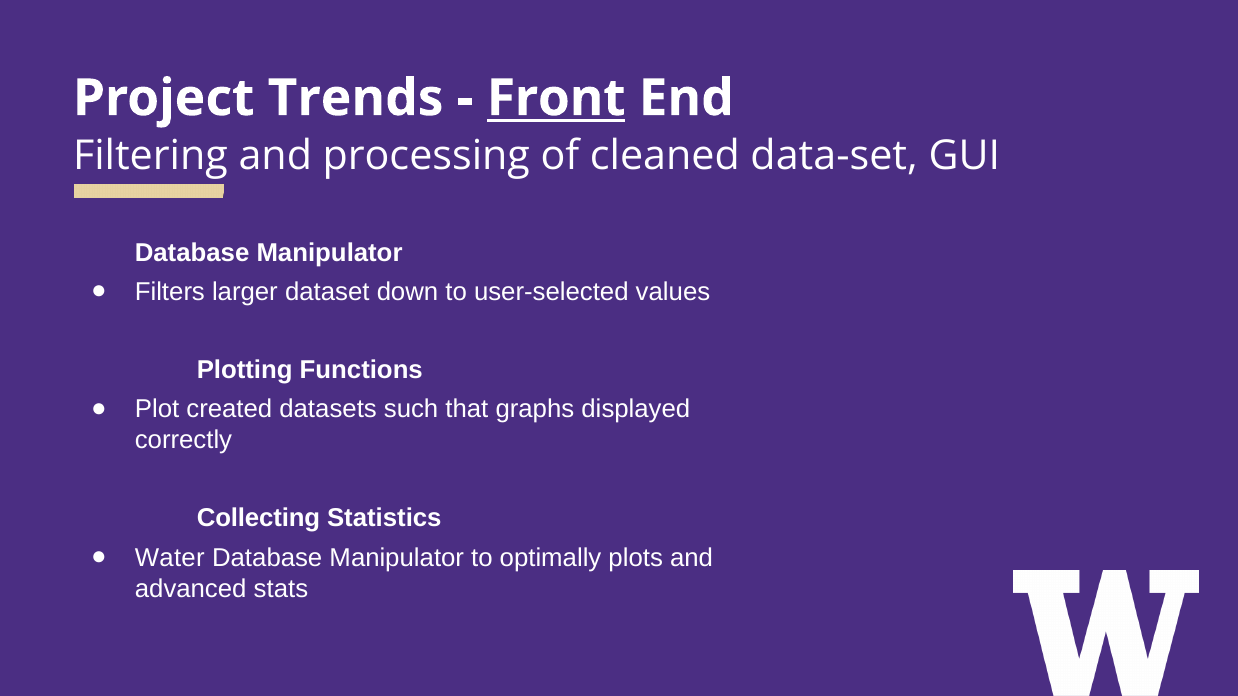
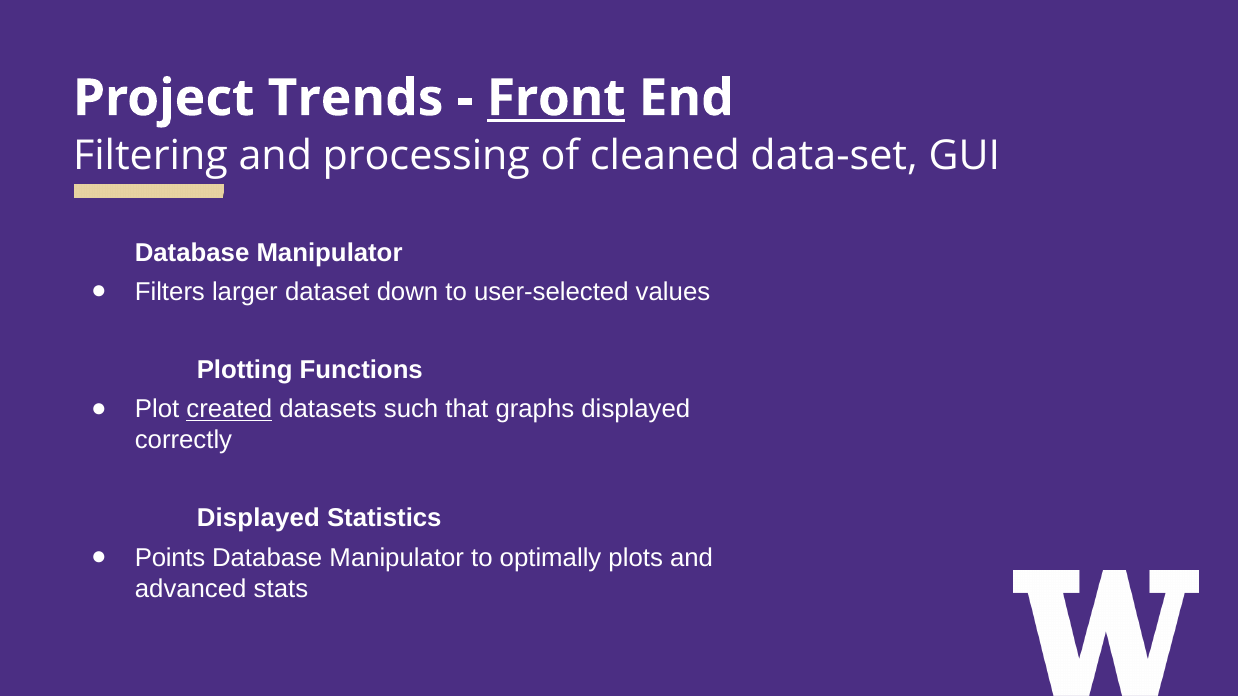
created underline: none -> present
Collecting at (258, 519): Collecting -> Displayed
Water: Water -> Points
